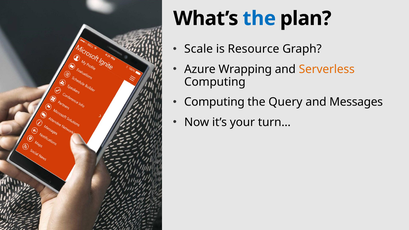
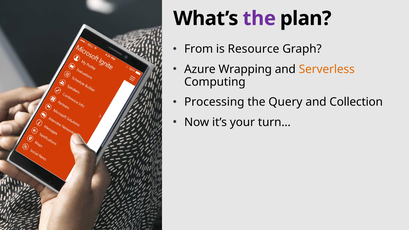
the at (259, 18) colour: blue -> purple
Scale: Scale -> From
Computing at (214, 102): Computing -> Processing
Messages: Messages -> Collection
